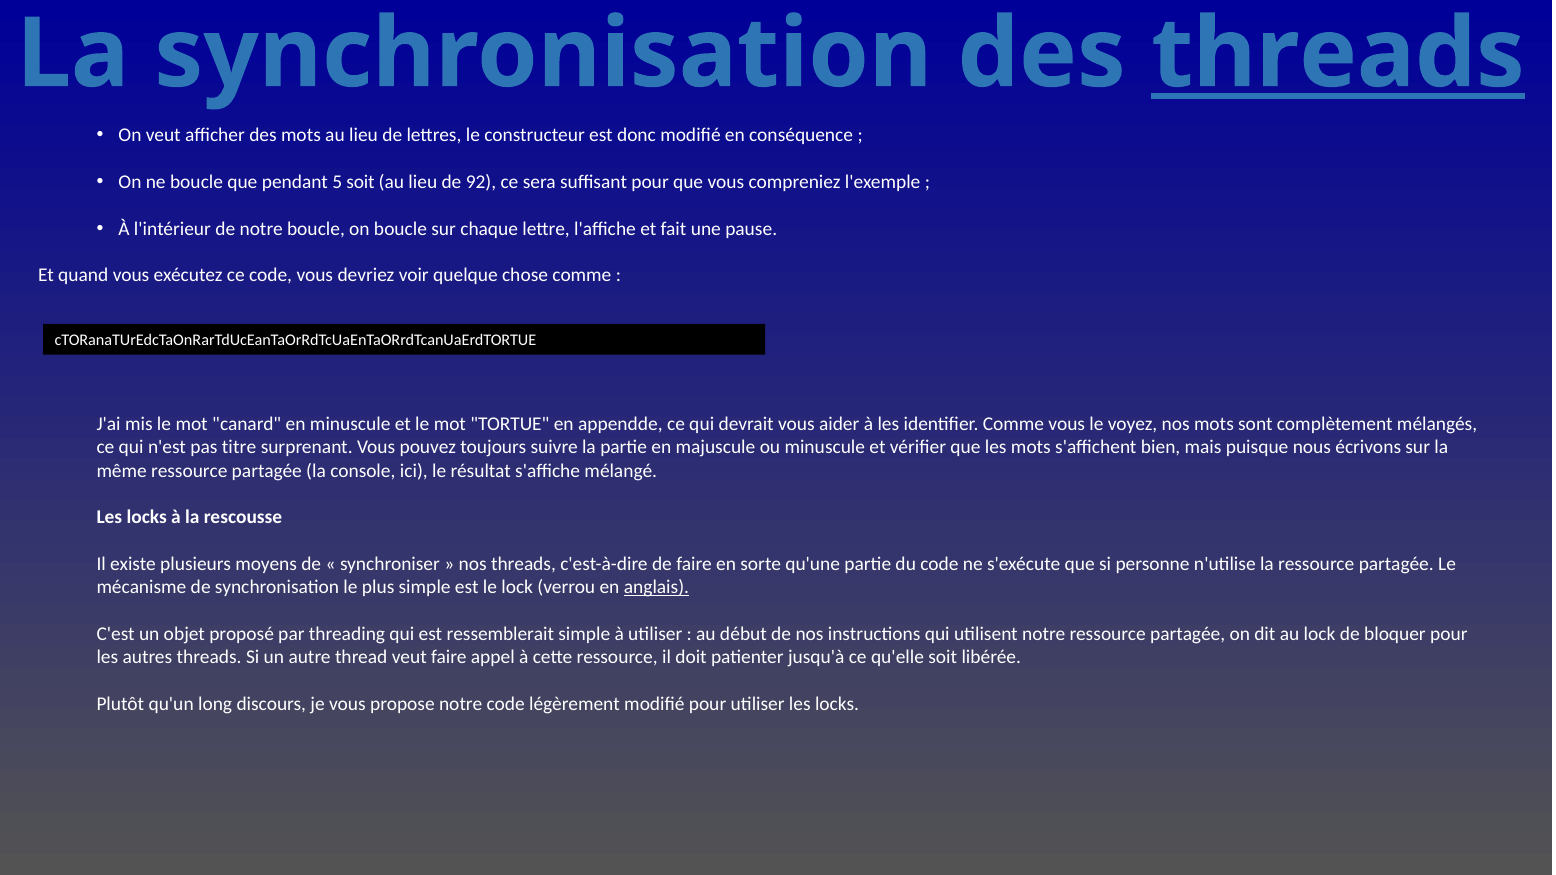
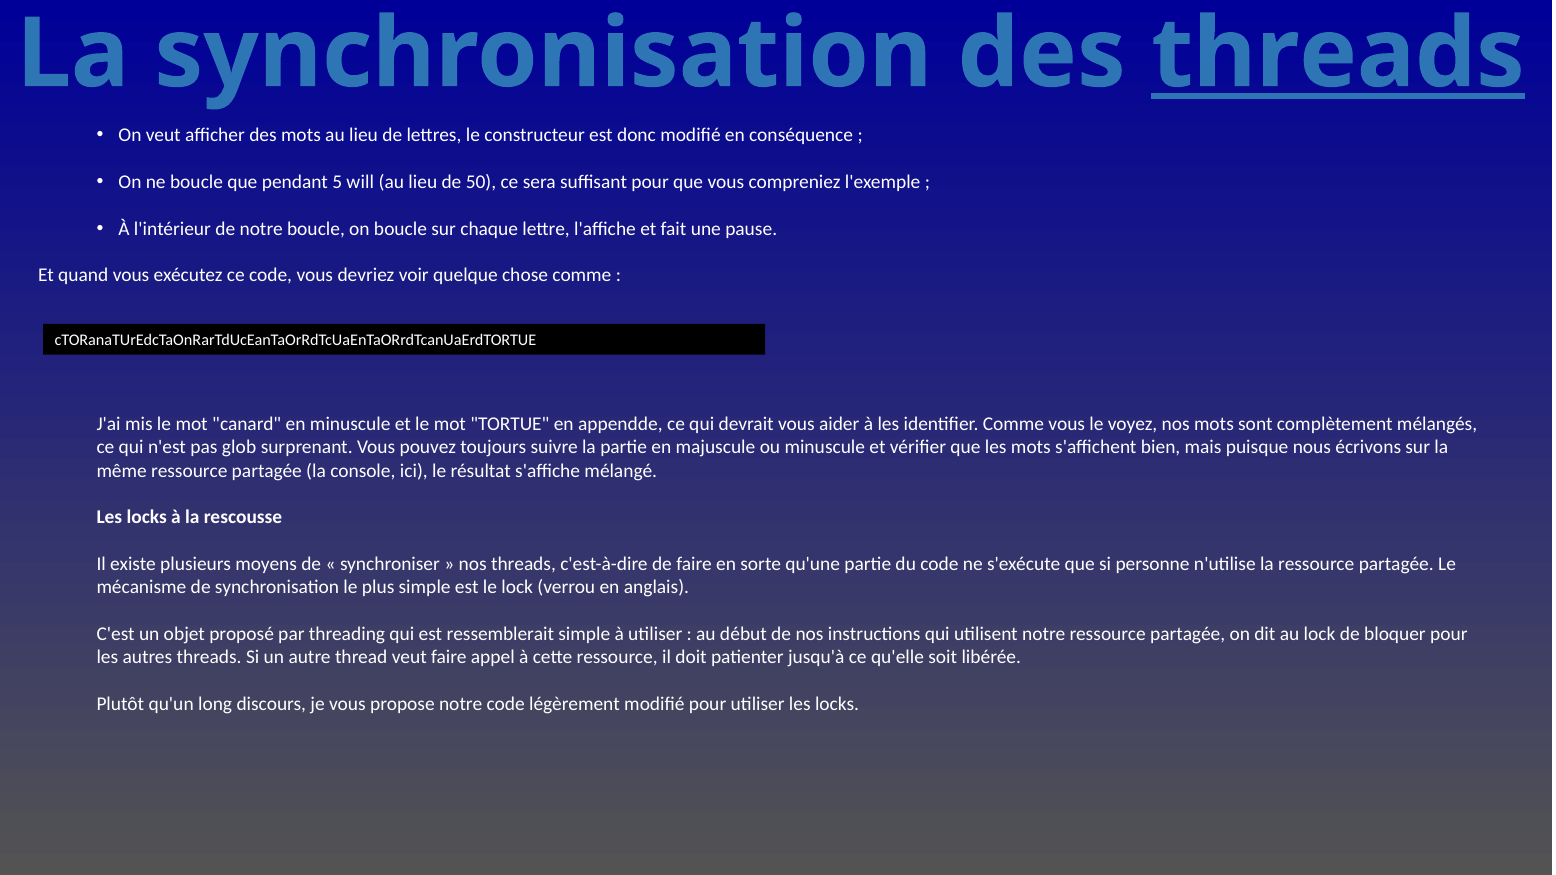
5 soit: soit -> will
92: 92 -> 50
titre: titre -> glob
anglais underline: present -> none
